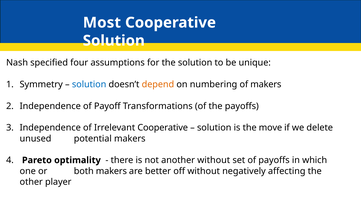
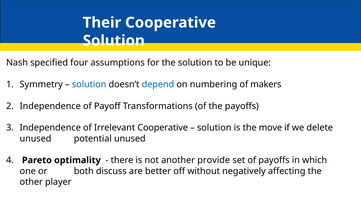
Most: Most -> Their
depend colour: orange -> blue
potential makers: makers -> unused
another without: without -> provide
both makers: makers -> discuss
